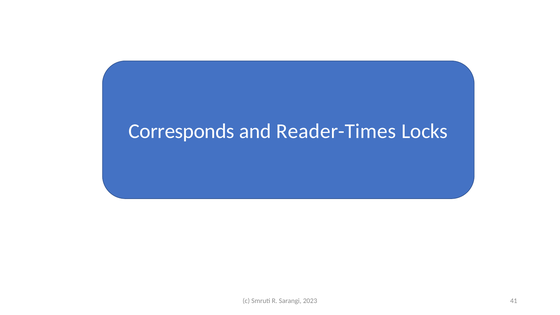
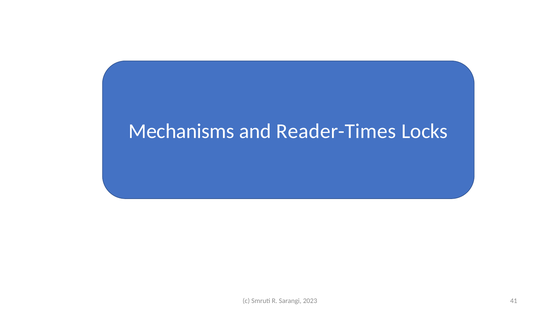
Corresponds: Corresponds -> Mechanisms
